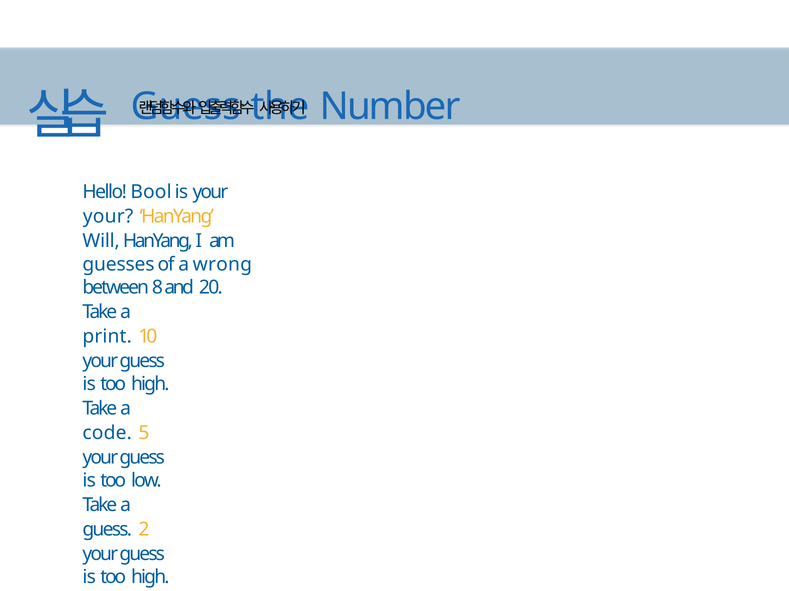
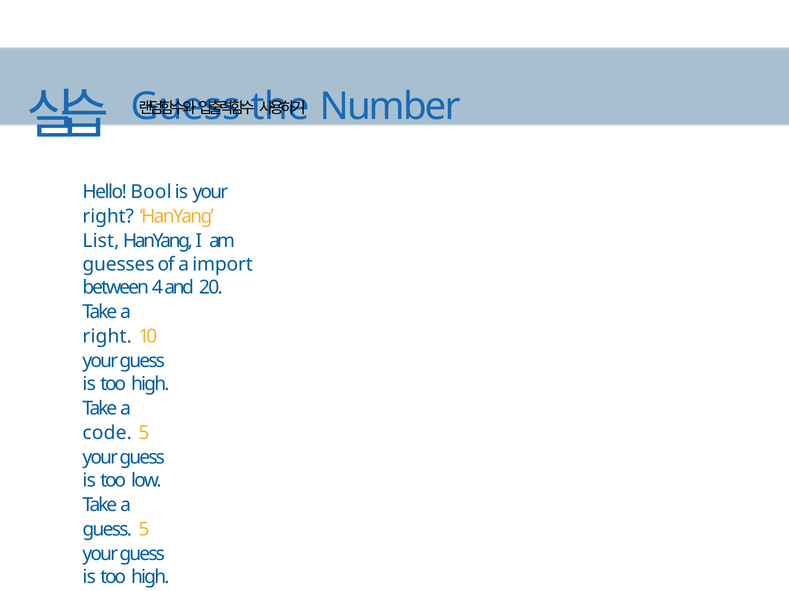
your at (108, 217): your -> right
Will: Will -> List
wrong: wrong -> import
between 8: 8 -> 4
print at (107, 337): print -> right
guess 2: 2 -> 5
